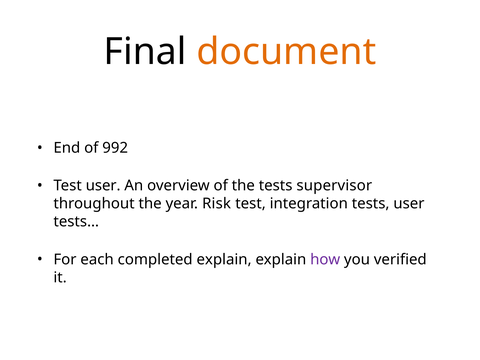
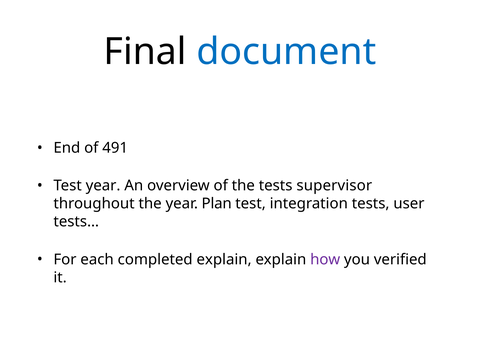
document colour: orange -> blue
992: 992 -> 491
Test user: user -> year
Risk: Risk -> Plan
